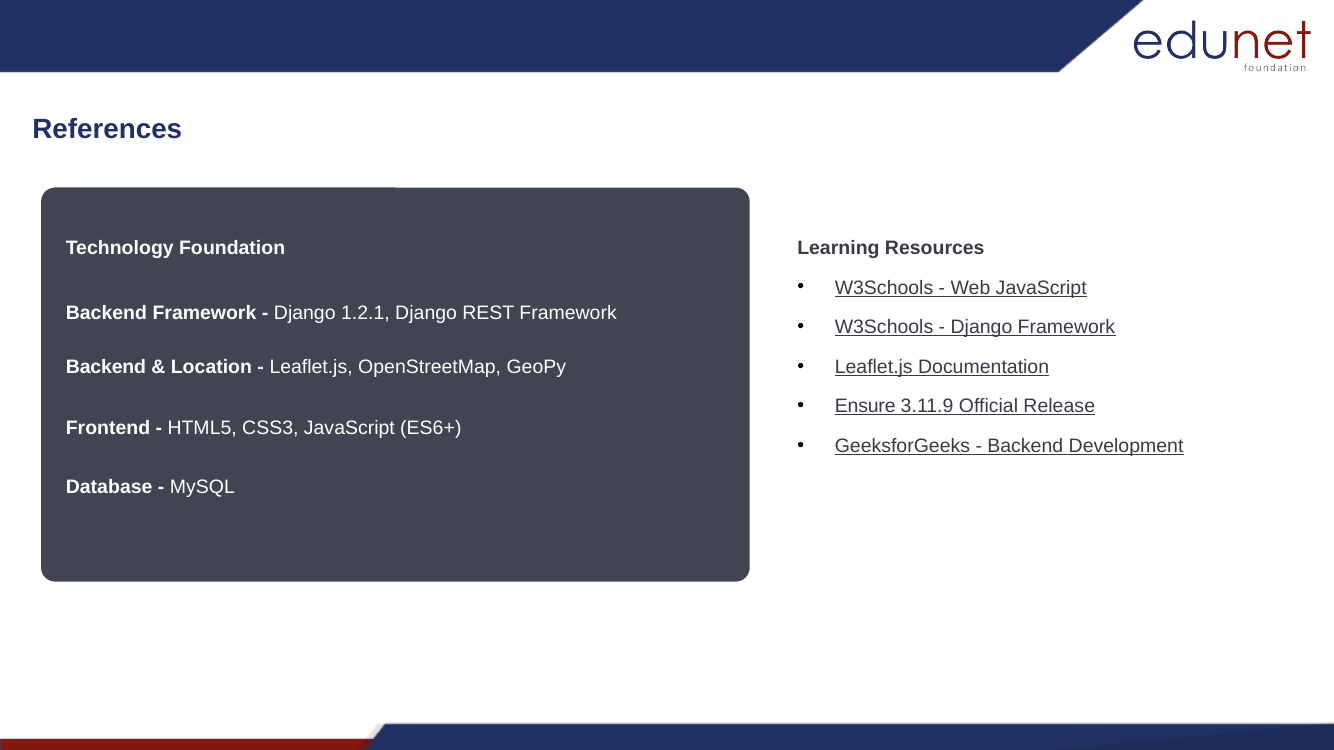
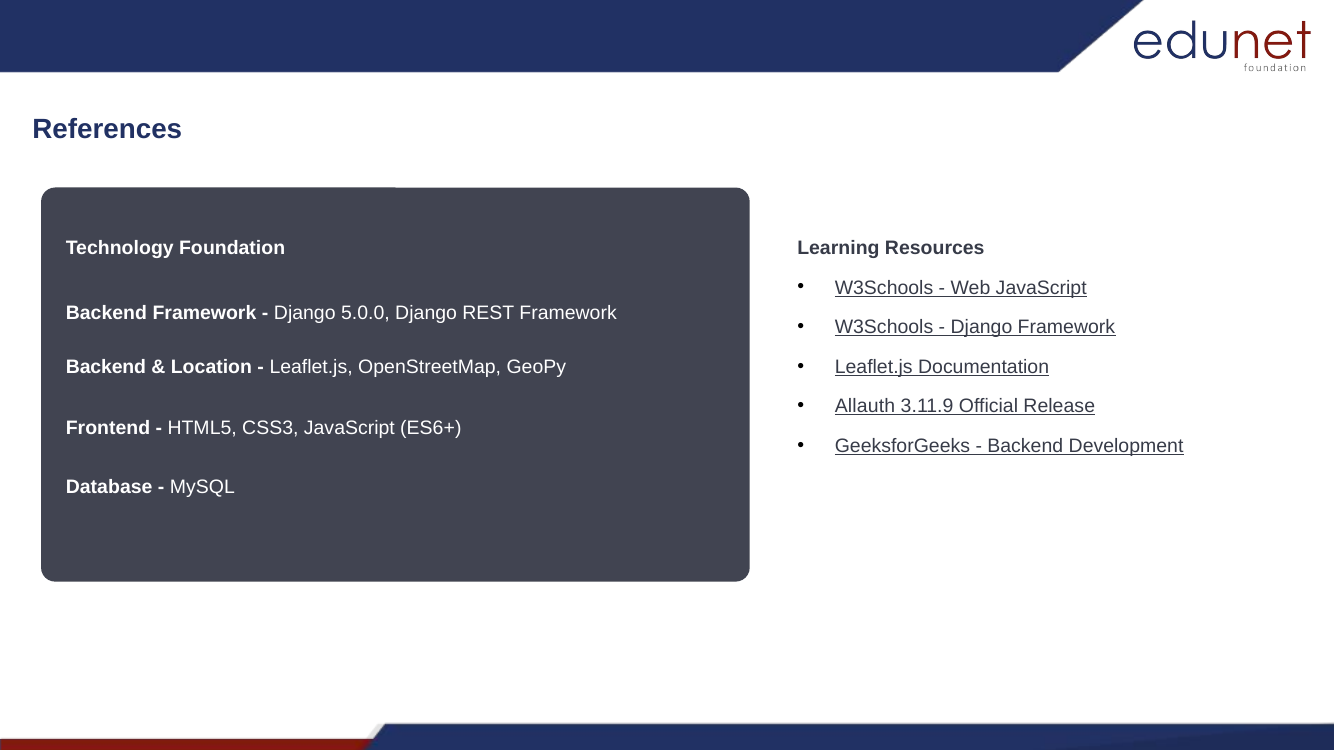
1.2.1: 1.2.1 -> 5.0.0
Ensure: Ensure -> Allauth
